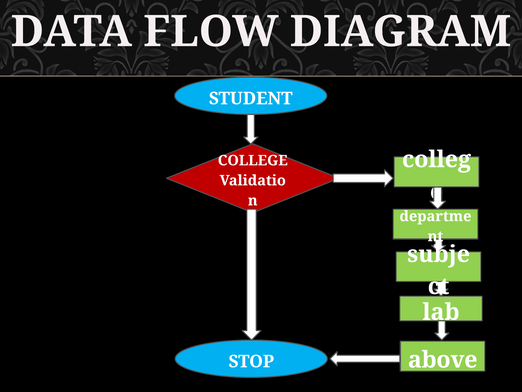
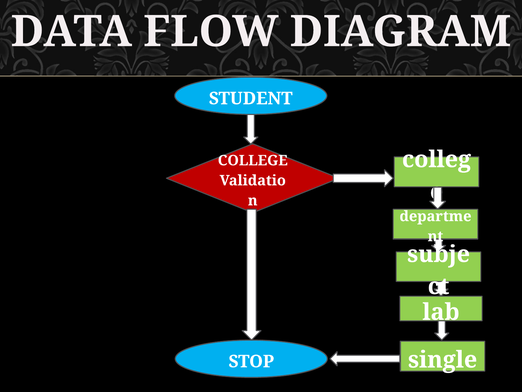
above: above -> single
